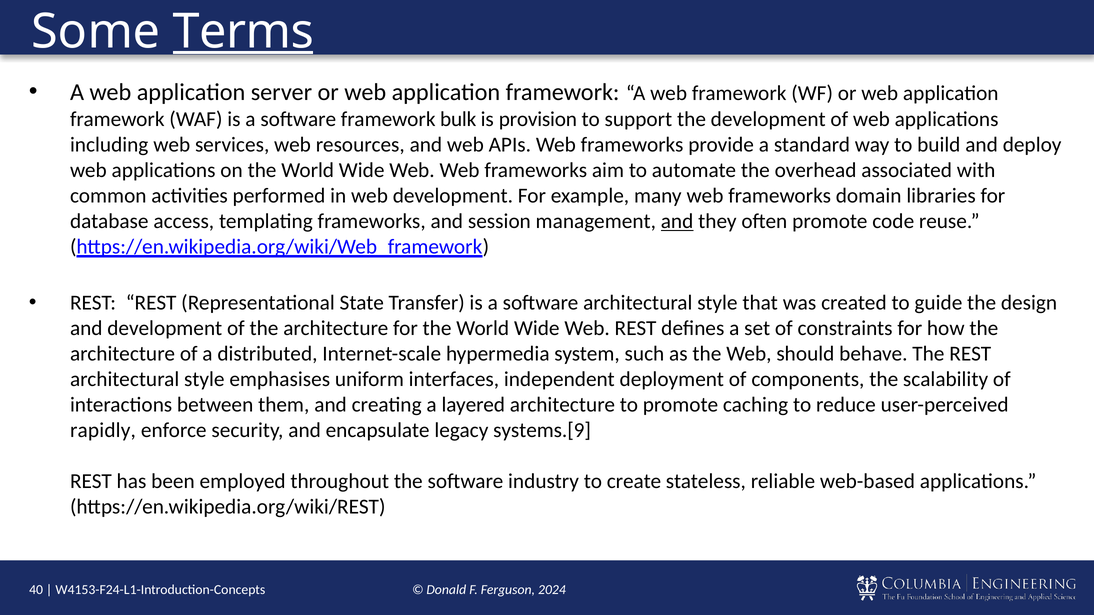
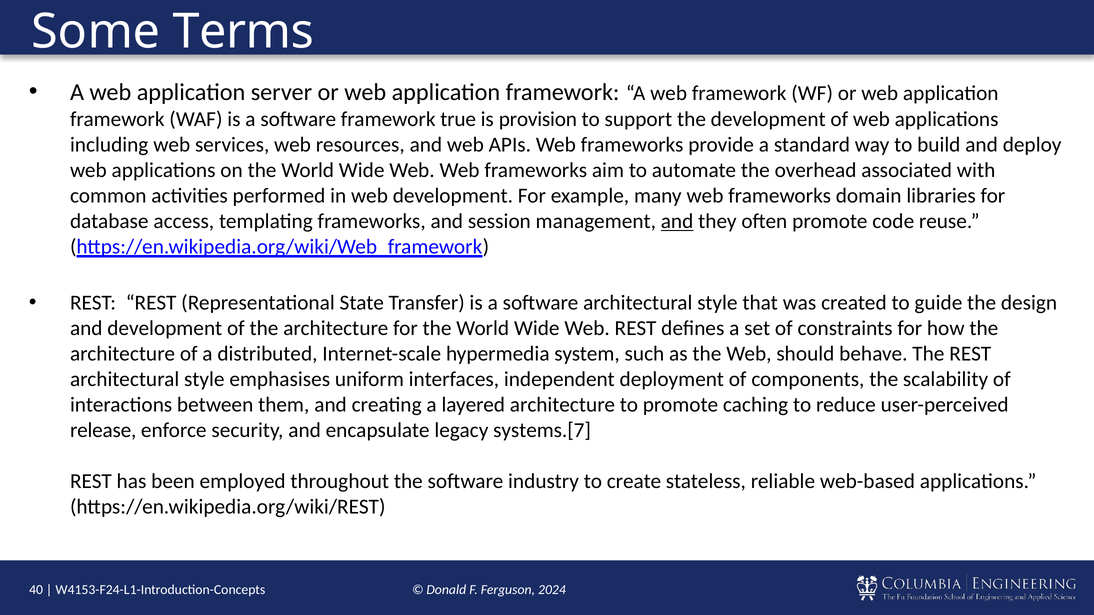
Terms underline: present -> none
bulk: bulk -> true
rapidly: rapidly -> release
systems.[9: systems.[9 -> systems.[7
